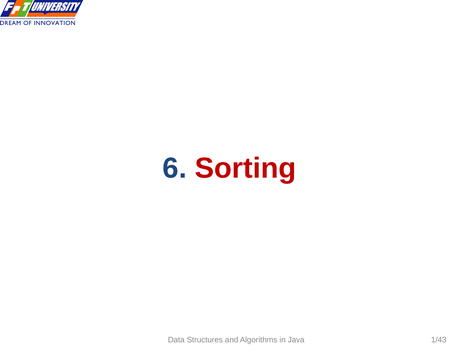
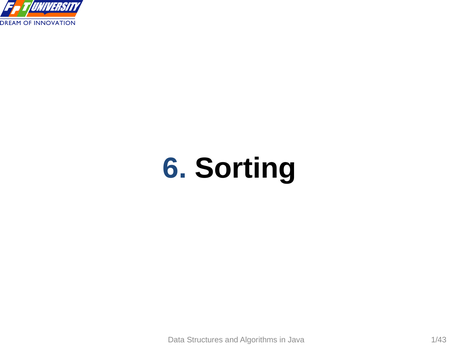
Sorting colour: red -> black
